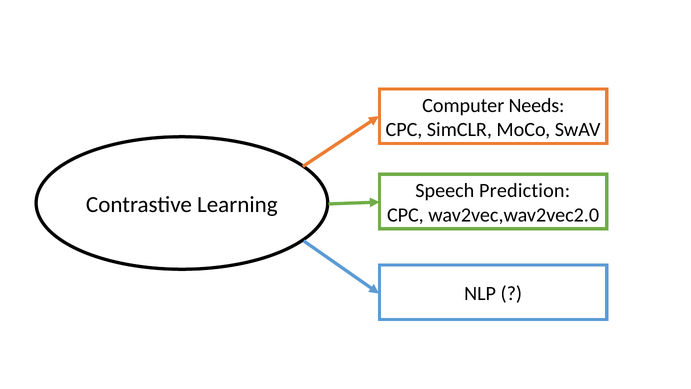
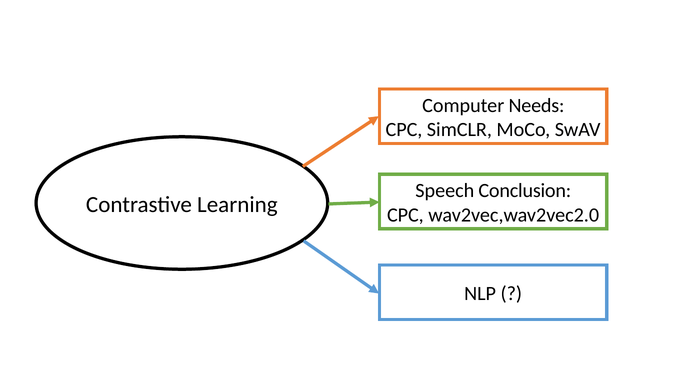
Prediction: Prediction -> Conclusion
